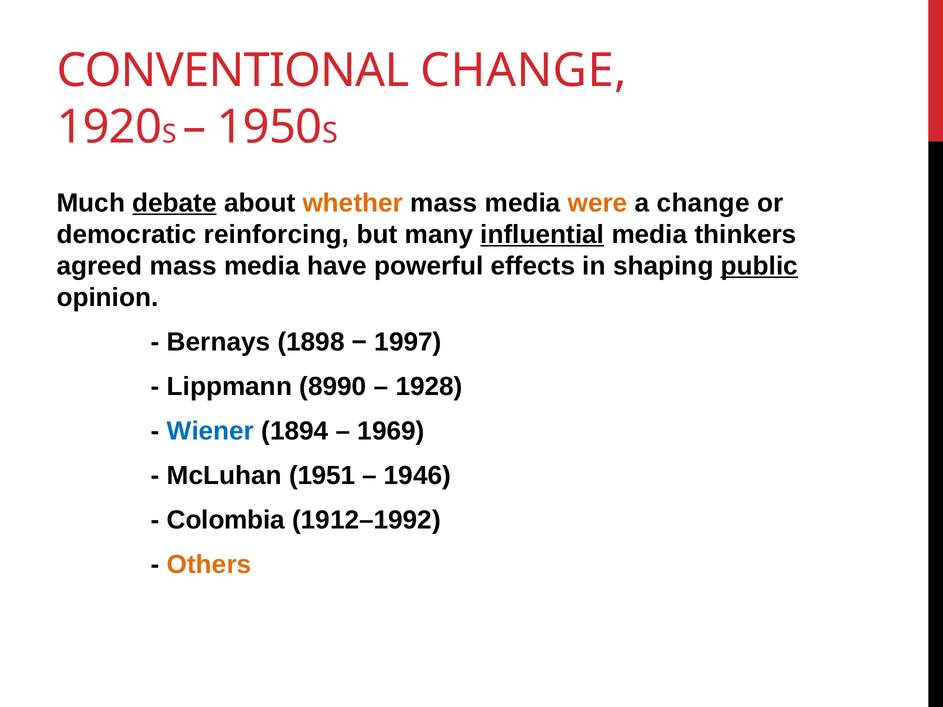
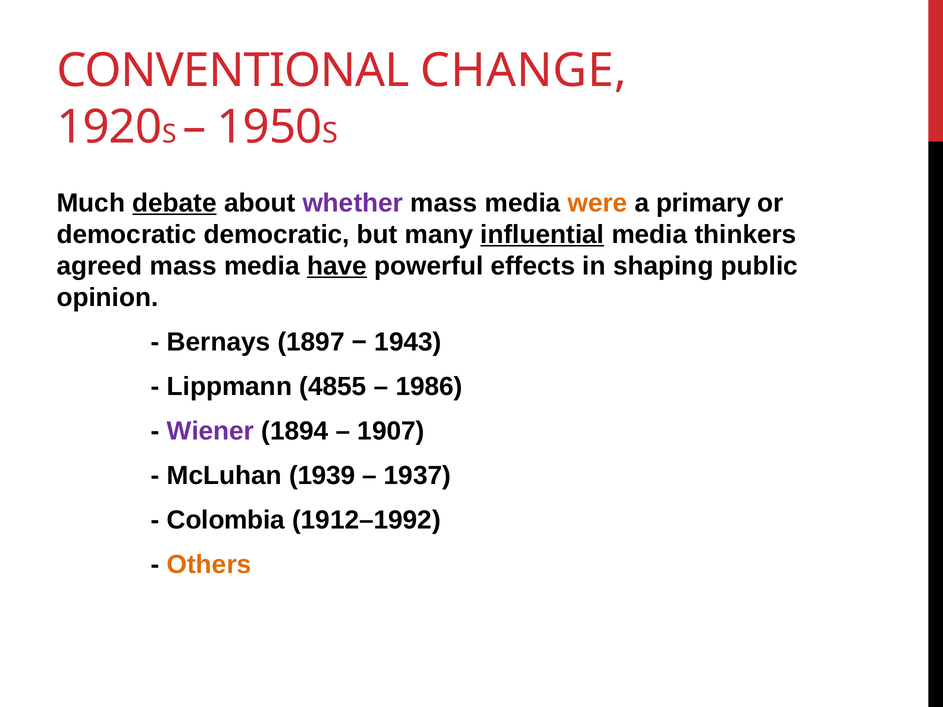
whether colour: orange -> purple
a change: change -> primary
democratic reinforcing: reinforcing -> democratic
have underline: none -> present
public underline: present -> none
1898: 1898 -> 1897
1997: 1997 -> 1943
8990: 8990 -> 4855
1928: 1928 -> 1986
Wiener colour: blue -> purple
1969: 1969 -> 1907
1951: 1951 -> 1939
1946: 1946 -> 1937
